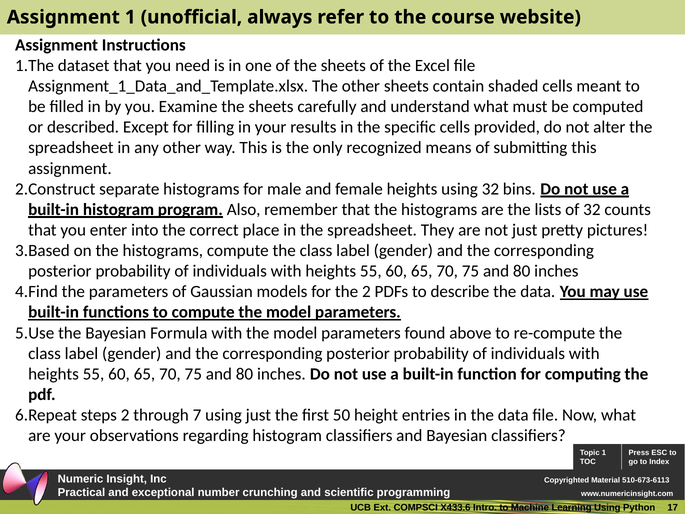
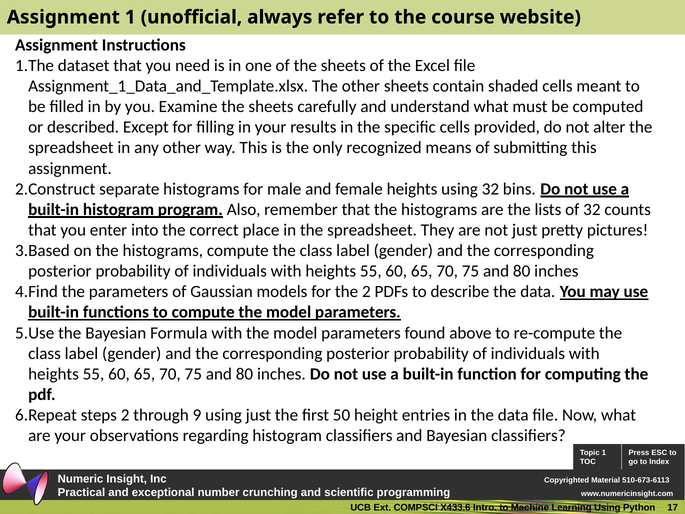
7: 7 -> 9
